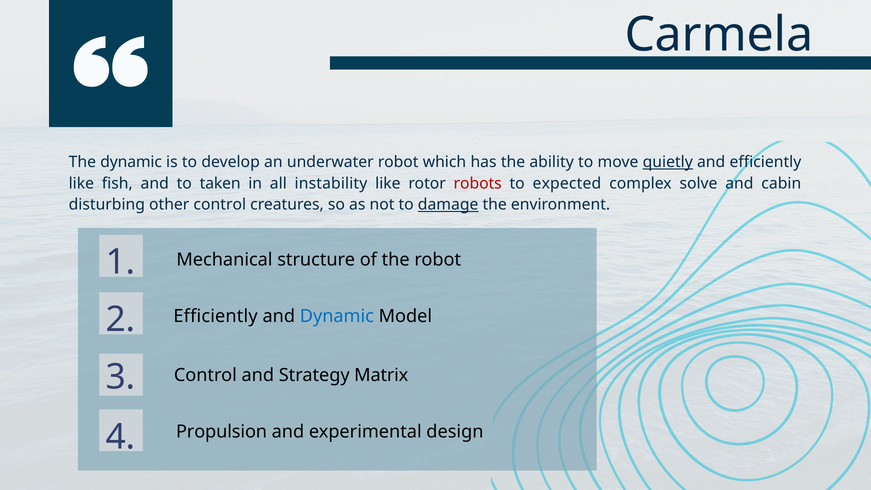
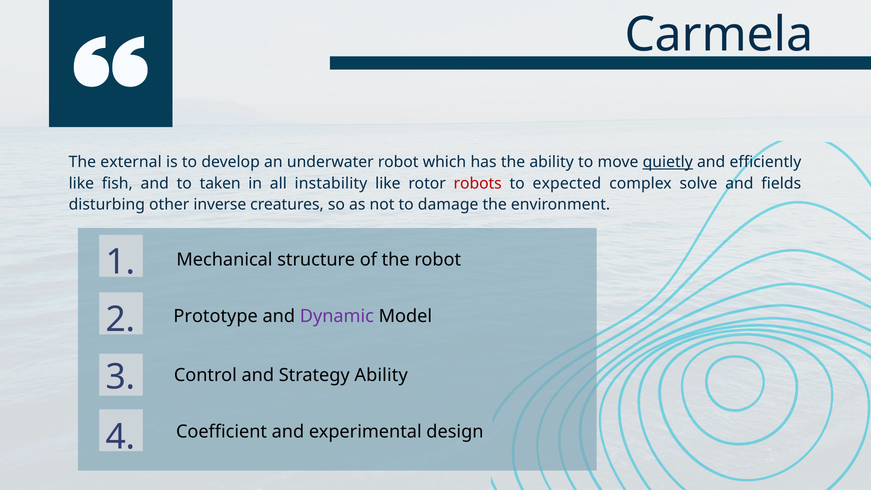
The dynamic: dynamic -> external
cabin: cabin -> fields
other control: control -> inverse
damage underline: present -> none
2 Efficiently: Efficiently -> Prototype
Dynamic at (337, 316) colour: blue -> purple
Strategy Matrix: Matrix -> Ability
Propulsion: Propulsion -> Coefficient
